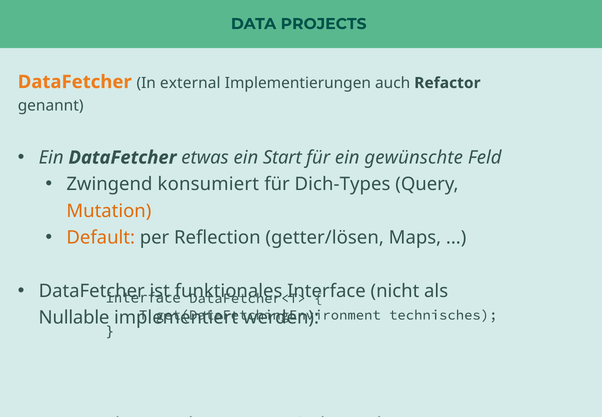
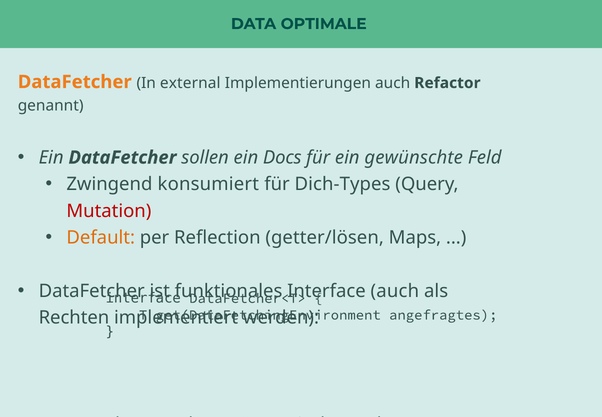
PROJECTS: PROJECTS -> OPTIMALE
etwas: etwas -> sollen
Start: Start -> Docs
Mutation colour: orange -> red
nicht at (395, 291): nicht -> auch
technisches: technisches -> angefragtes
Nullable: Nullable -> Rechten
